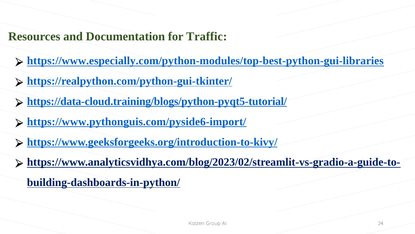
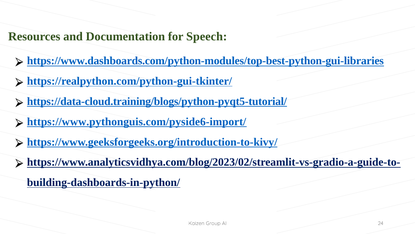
Traffic: Traffic -> Speech
https://www.especially.com/python-modules/top-best-python-gui-libraries: https://www.especially.com/python-modules/top-best-python-gui-libraries -> https://www.dashboards.com/python-modules/top-best-python-gui-libraries
